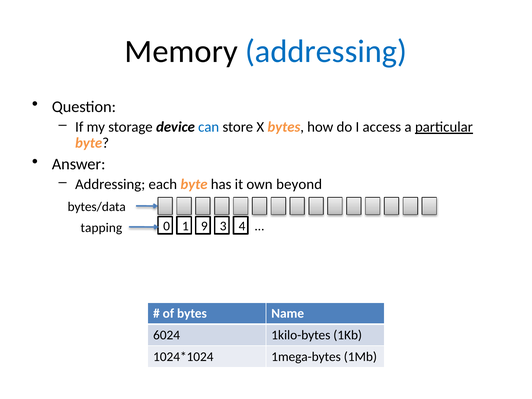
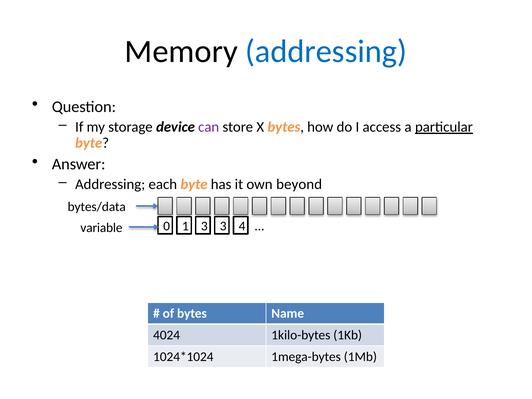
can colour: blue -> purple
1 9: 9 -> 3
tapping: tapping -> variable
6024: 6024 -> 4024
